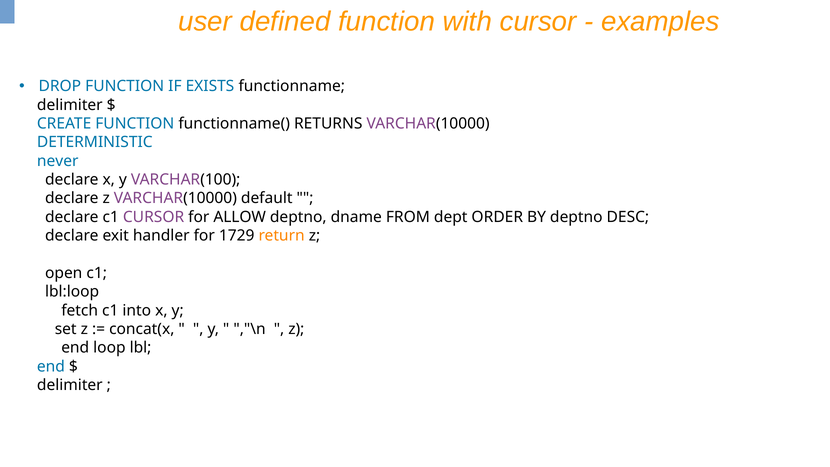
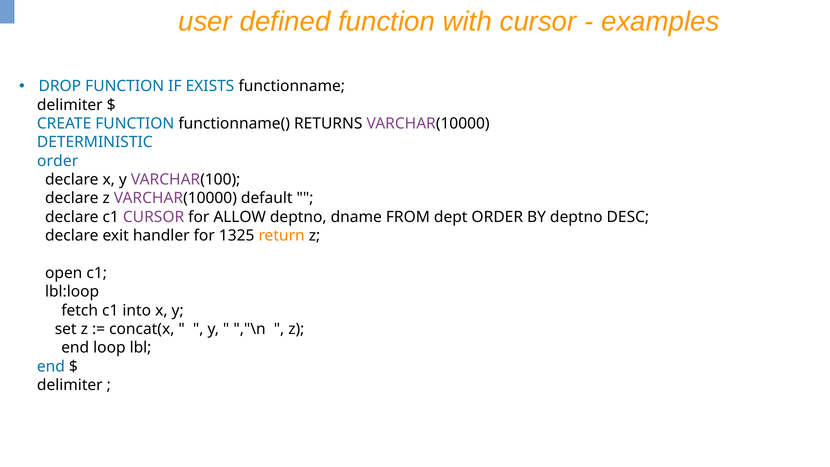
never at (58, 161): never -> order
1729: 1729 -> 1325
